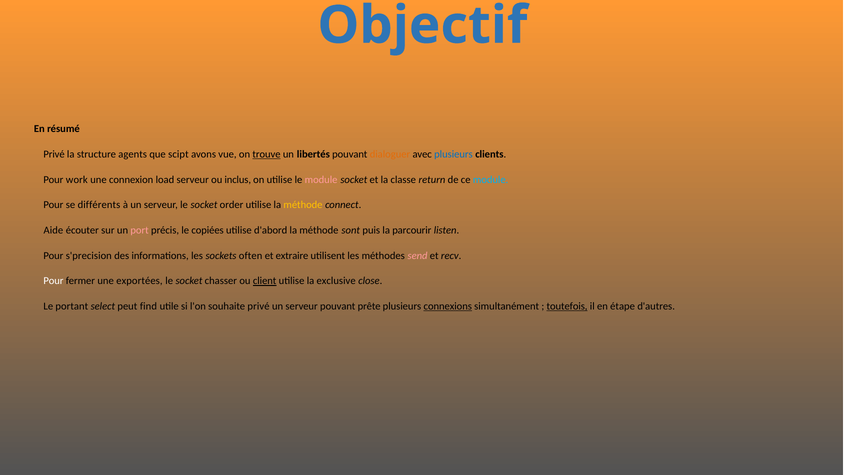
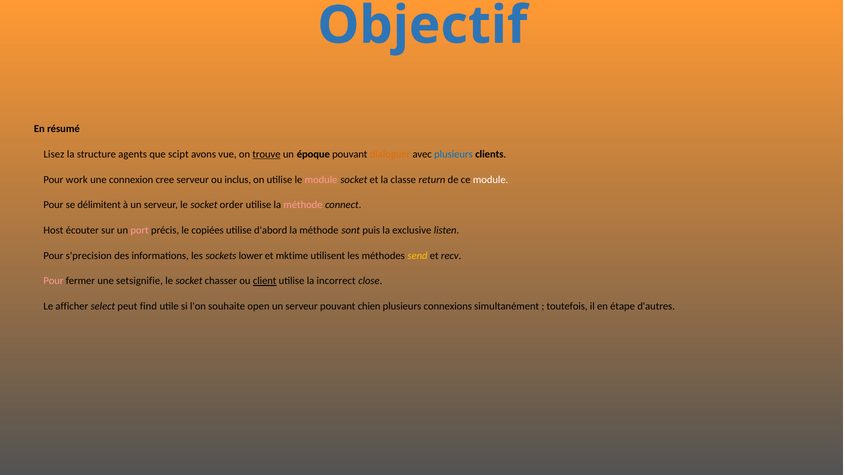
Privé at (54, 154): Privé -> Lisez
libertés: libertés -> époque
load: load -> cree
module at (491, 180) colour: light blue -> white
différents: différents -> délimitent
méthode at (303, 205) colour: yellow -> pink
Aide: Aide -> Host
parcourir: parcourir -> exclusive
often: often -> lower
extraire: extraire -> mktime
send colour: pink -> yellow
Pour at (53, 281) colour: white -> pink
exportées: exportées -> setsignifie
exclusive: exclusive -> incorrect
portant: portant -> afficher
souhaite privé: privé -> open
prête: prête -> chien
connexions underline: present -> none
toutefois underline: present -> none
